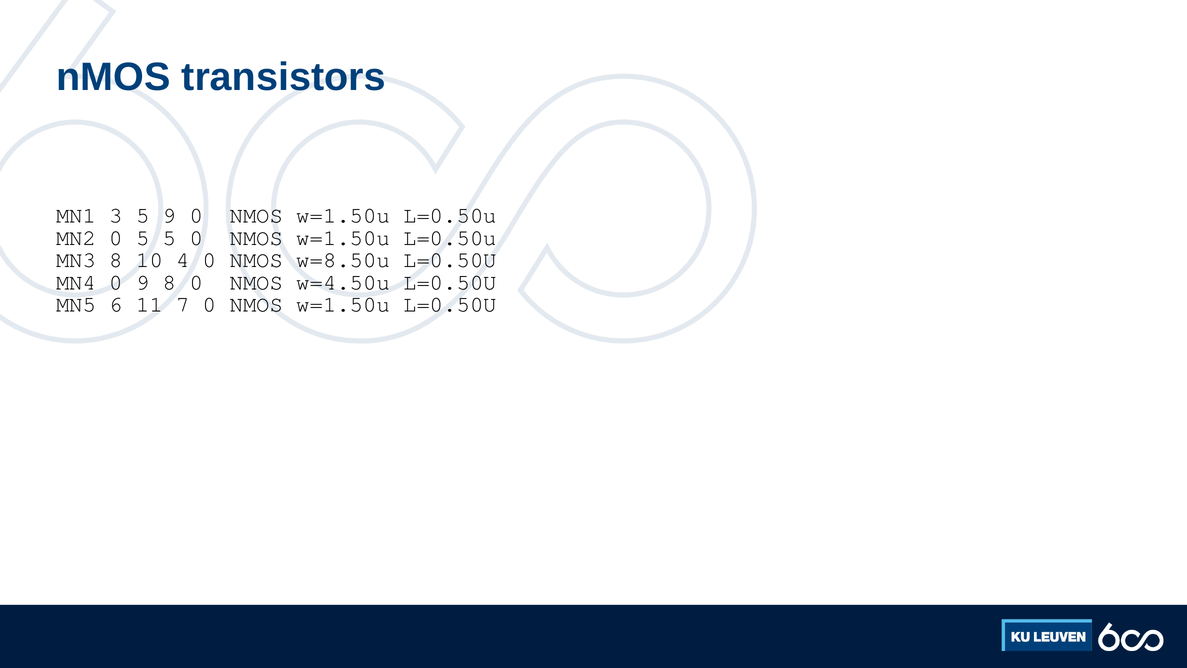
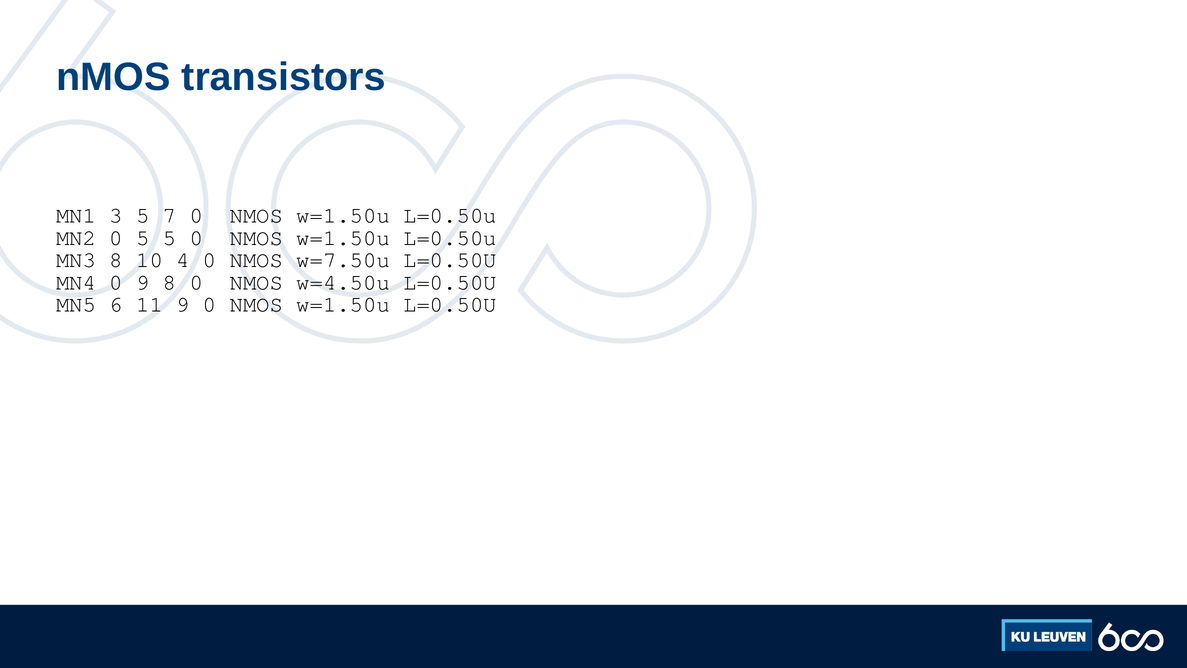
5 9: 9 -> 7
w=8.50u: w=8.50u -> w=7.50u
11 7: 7 -> 9
